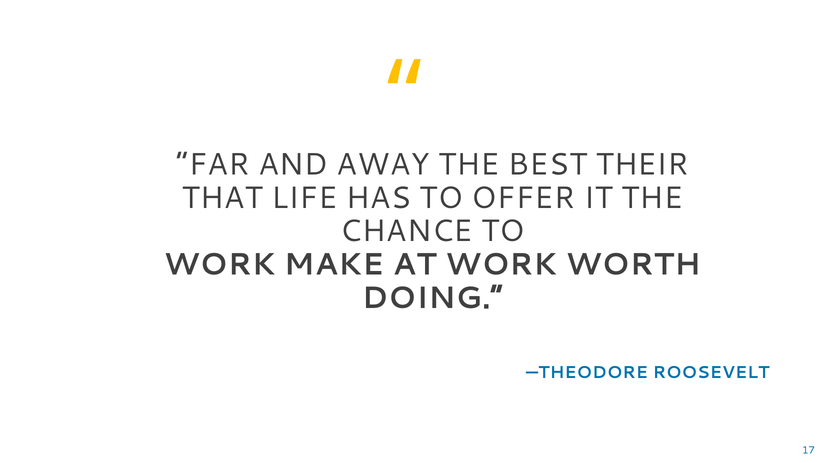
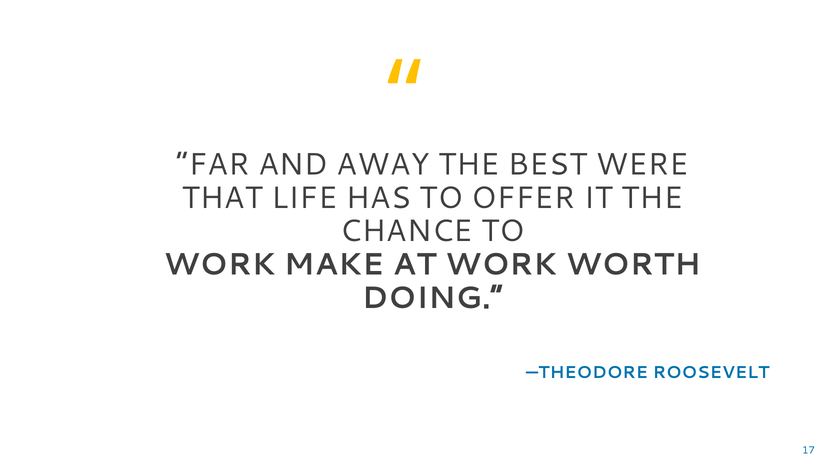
THEIR: THEIR -> WERE
